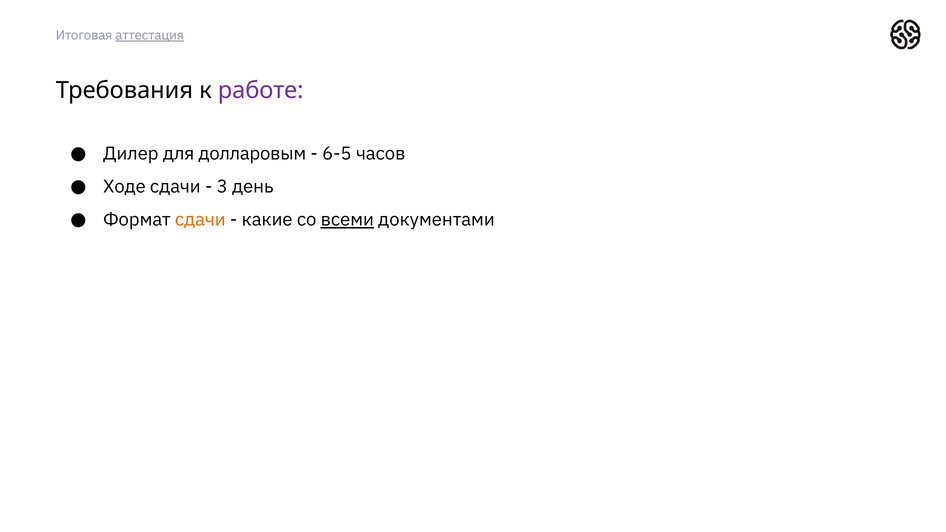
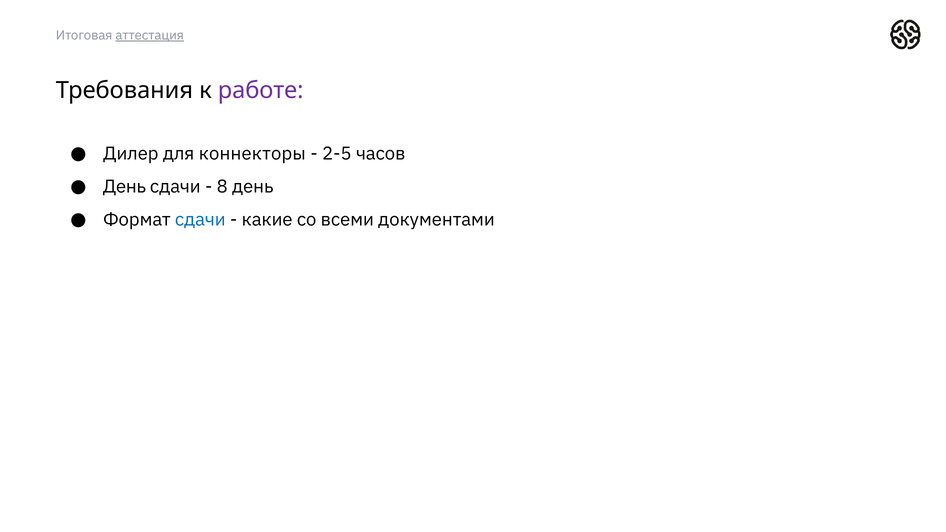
долларовым: долларовым -> коннекторы
6-5: 6-5 -> 2-5
Ходе at (124, 187): Ходе -> День
3: 3 -> 8
сдачи at (200, 220) colour: orange -> blue
всеми underline: present -> none
